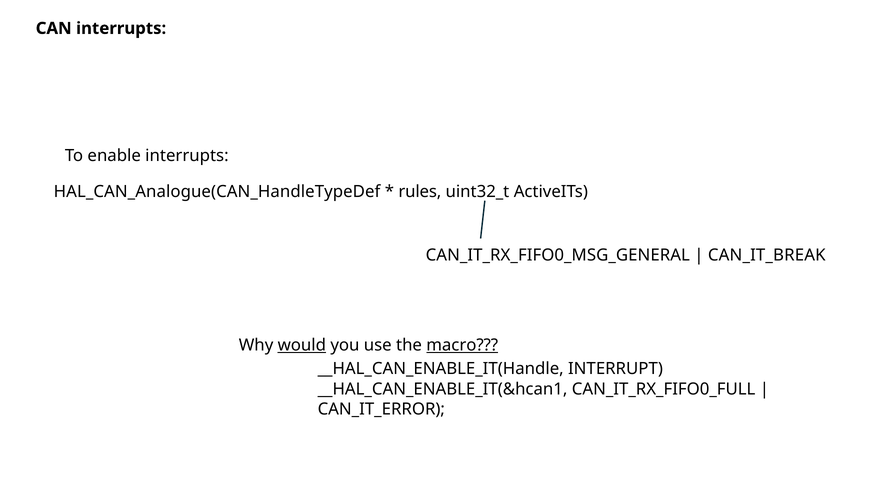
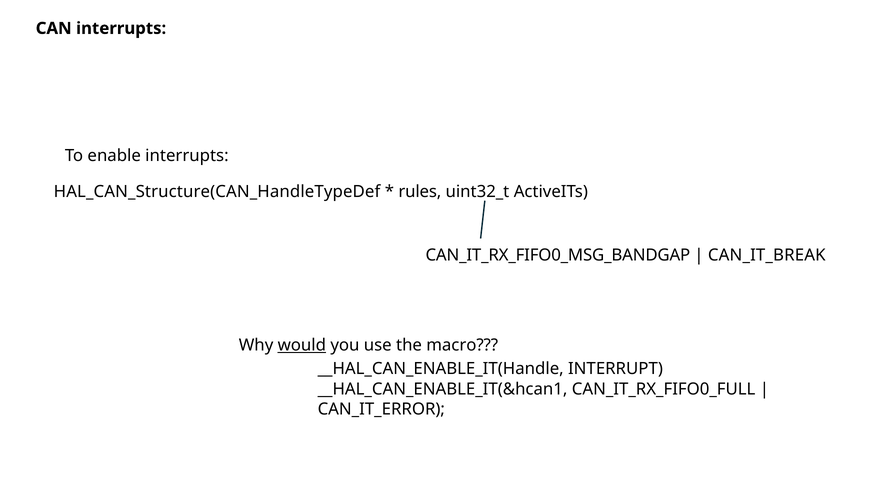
HAL_CAN_Analogue(CAN_HandleTypeDef: HAL_CAN_Analogue(CAN_HandleTypeDef -> HAL_CAN_Structure(CAN_HandleTypeDef
CAN_IT_RX_FIFO0_MSG_GENERAL: CAN_IT_RX_FIFO0_MSG_GENERAL -> CAN_IT_RX_FIFO0_MSG_BANDGAP
macro underline: present -> none
